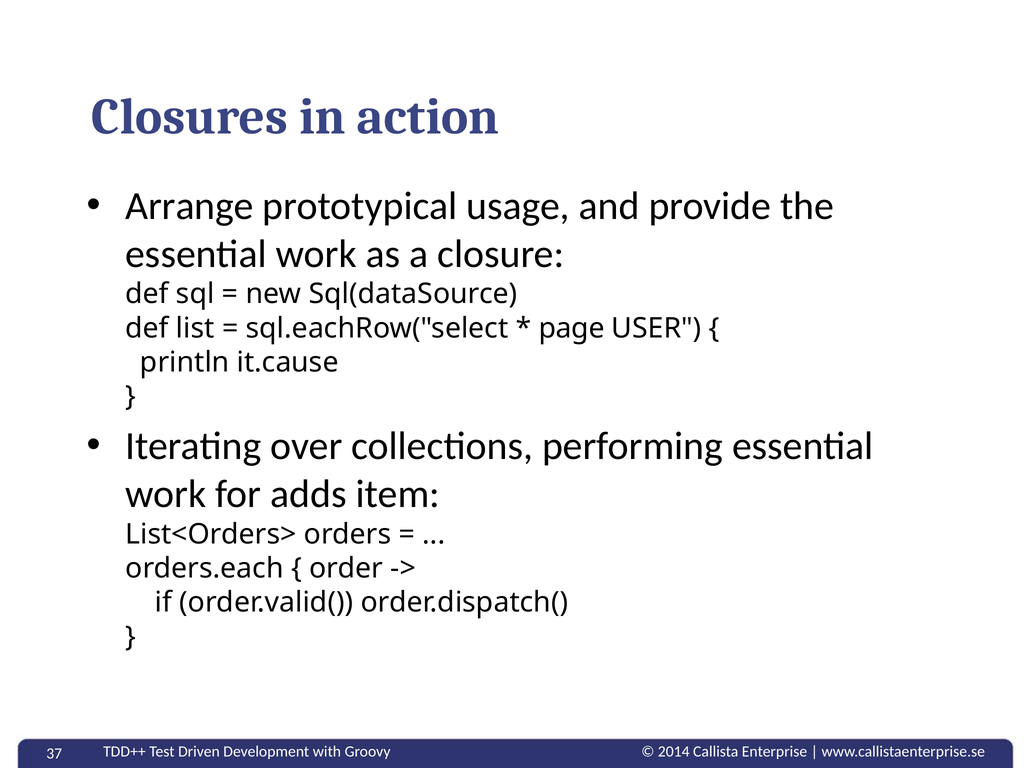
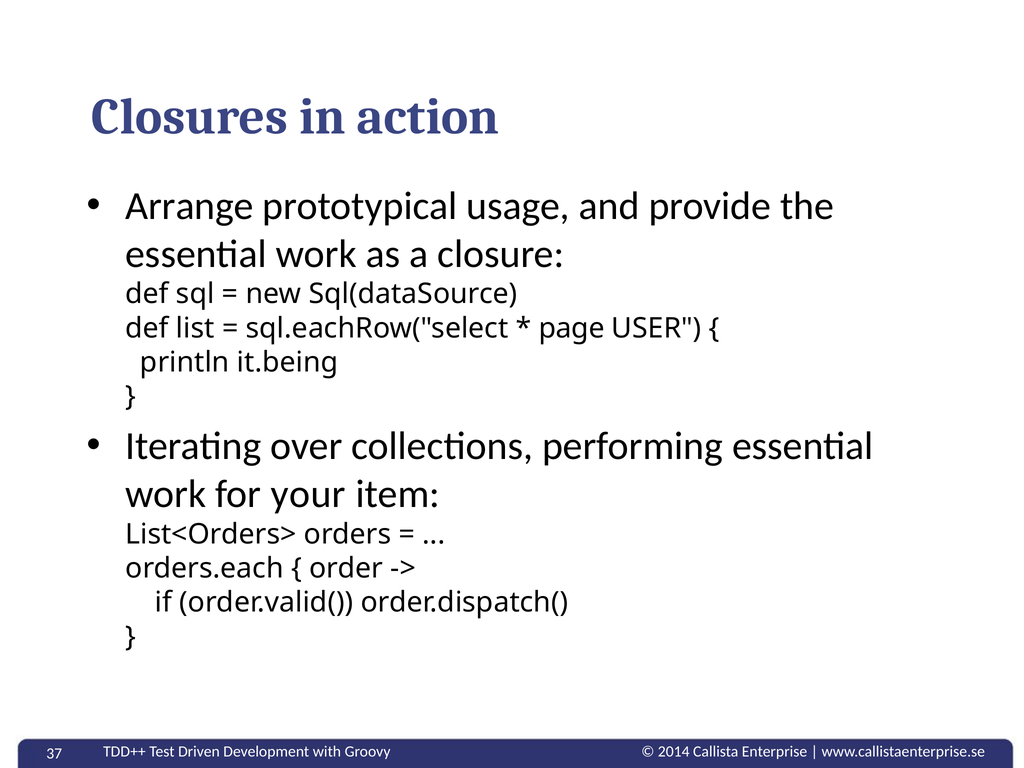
it.cause: it.cause -> it.being
adds: adds -> your
